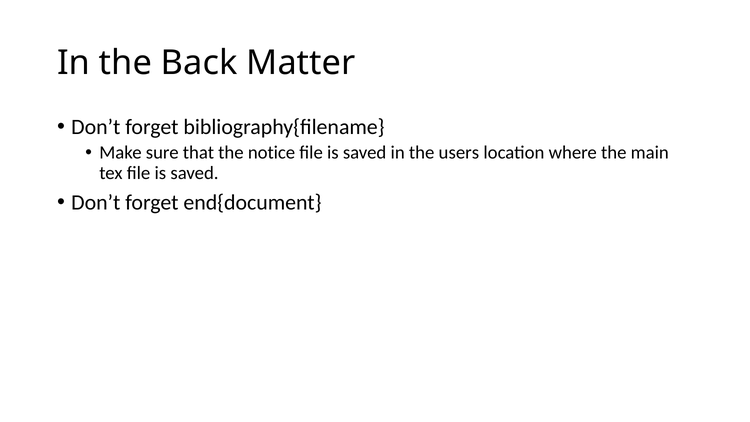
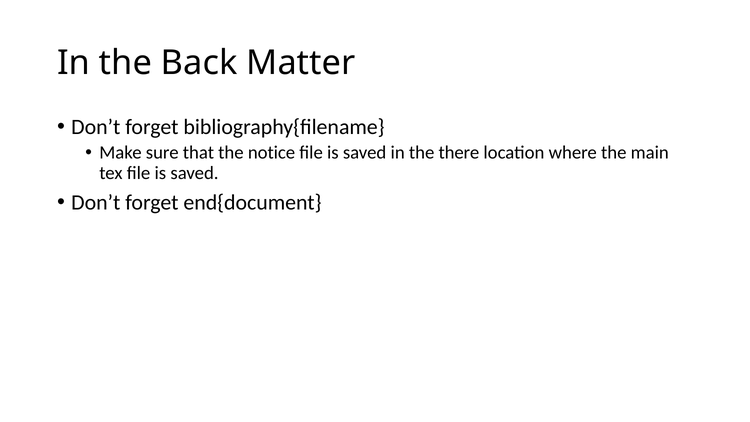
users: users -> there
